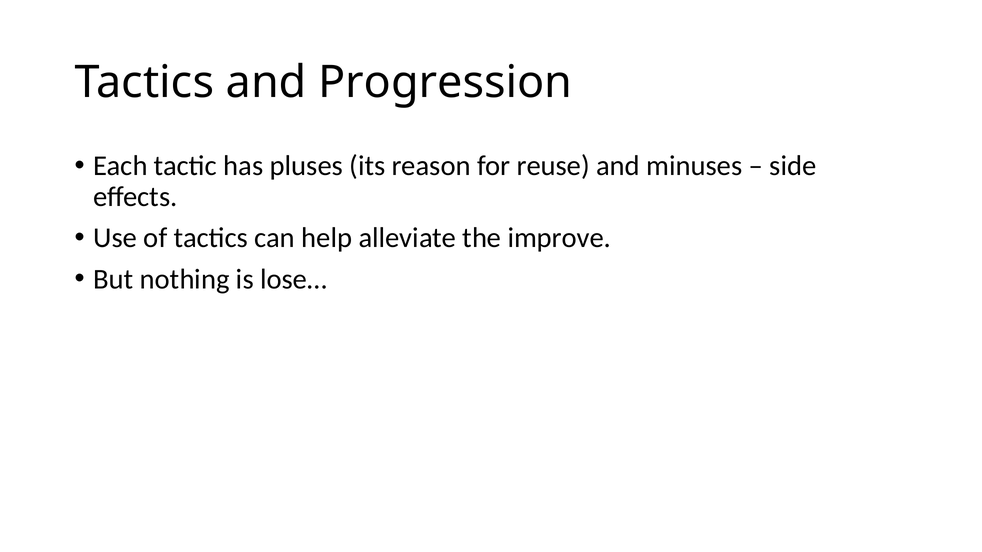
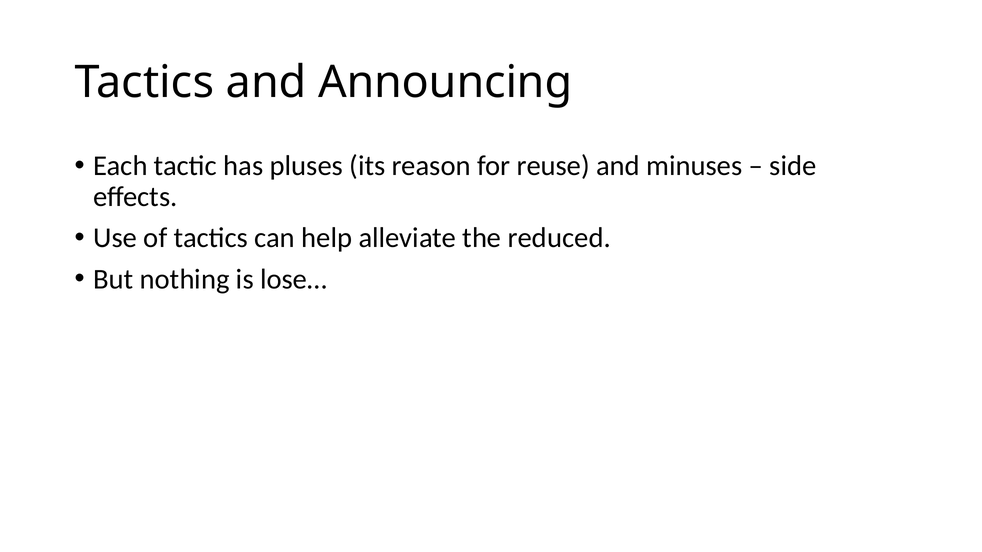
Progression: Progression -> Announcing
improve: improve -> reduced
